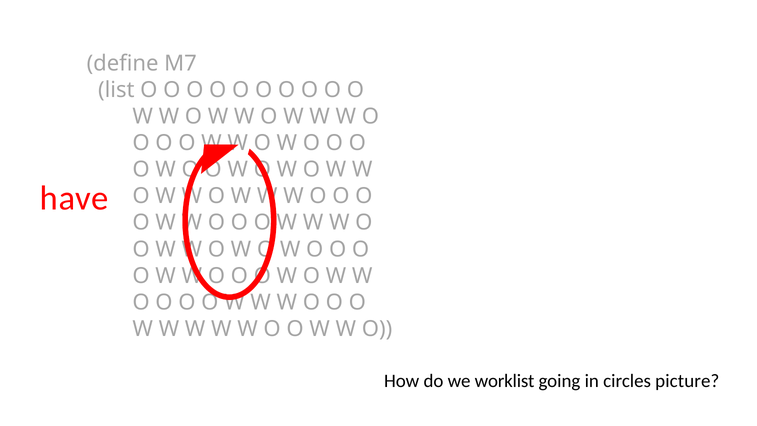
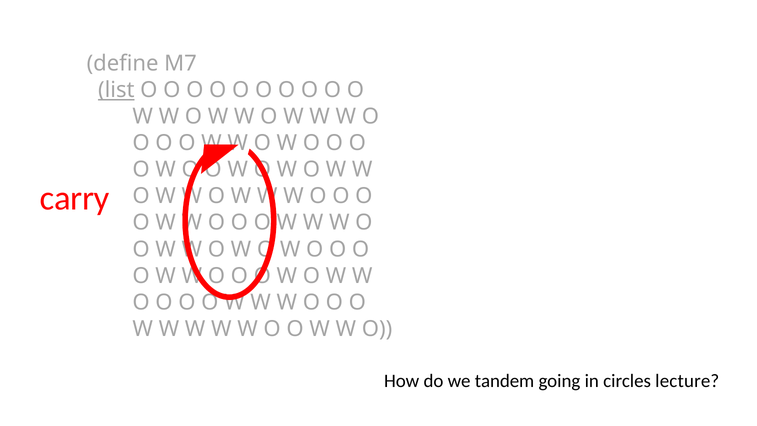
list underline: none -> present
have: have -> carry
worklist: worklist -> tandem
picture: picture -> lecture
